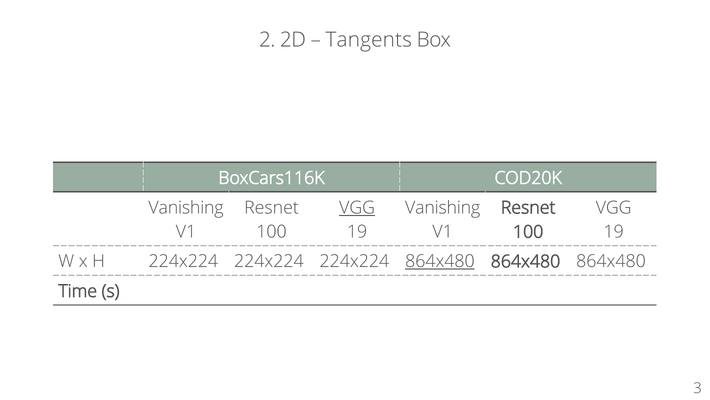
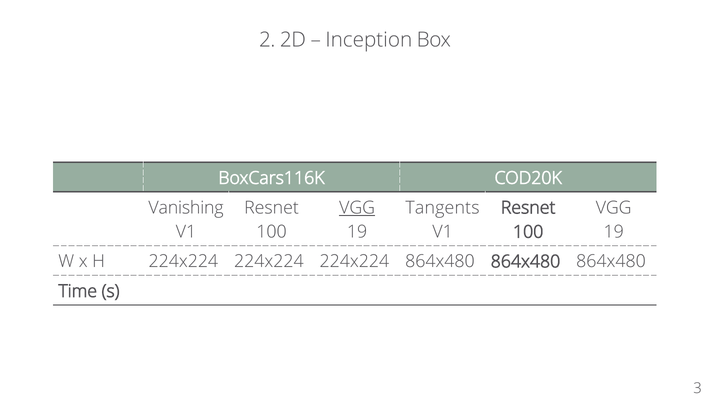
Tangents: Tangents -> Inception
Vanishing at (443, 207): Vanishing -> Tangents
864x480 at (440, 261) underline: present -> none
